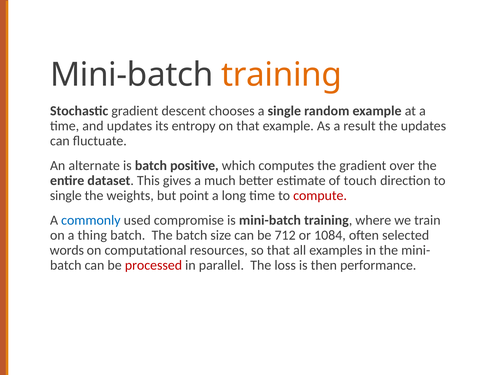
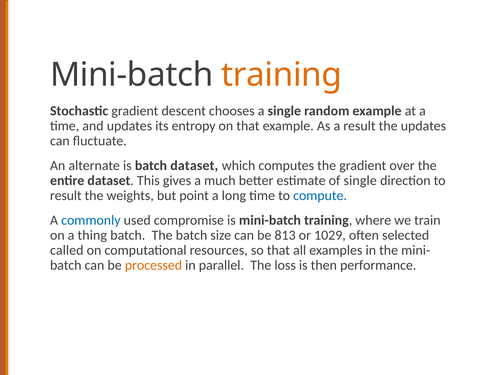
batch positive: positive -> dataset
of touch: touch -> single
single at (66, 196): single -> result
compute colour: red -> blue
712: 712 -> 813
1084: 1084 -> 1029
words: words -> called
processed colour: red -> orange
